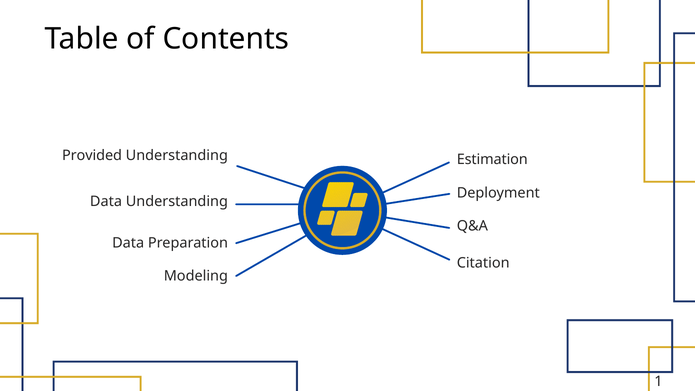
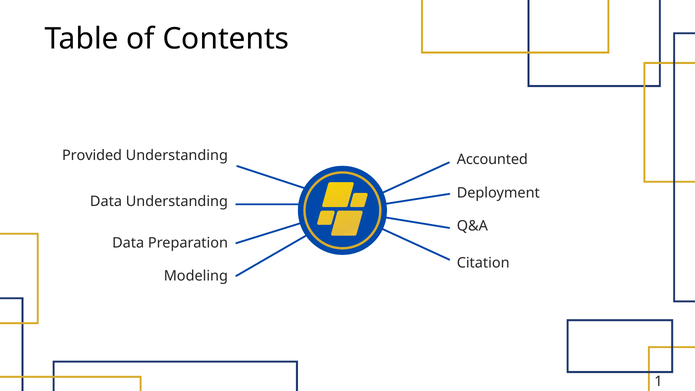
Estimation: Estimation -> Accounted
